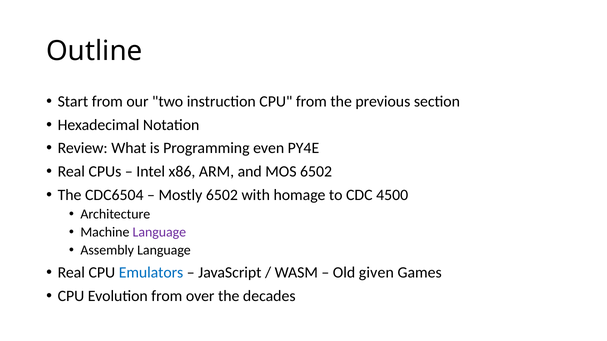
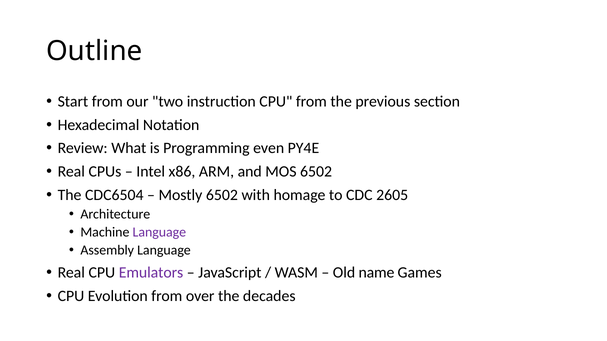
4500: 4500 -> 2605
Emulators colour: blue -> purple
given: given -> name
